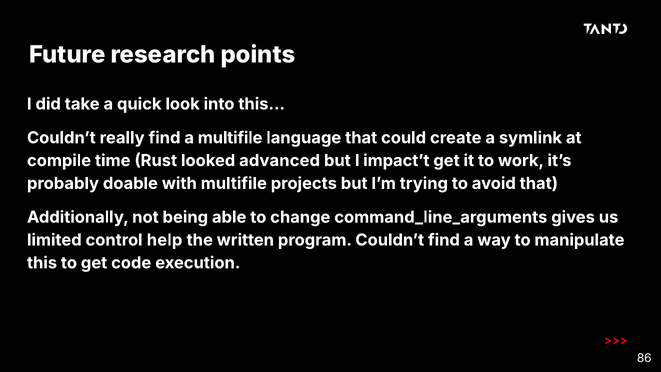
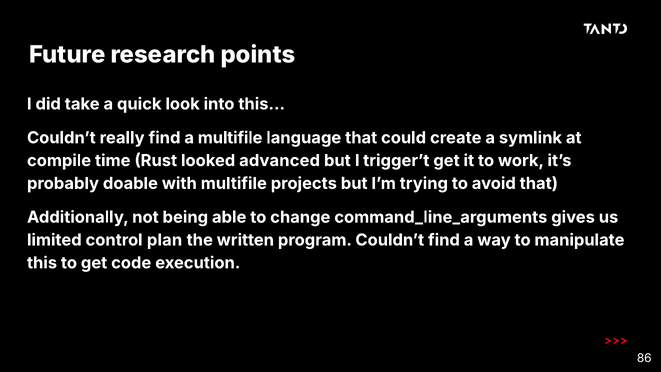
impact’t: impact’t -> trigger’t
help: help -> plan
